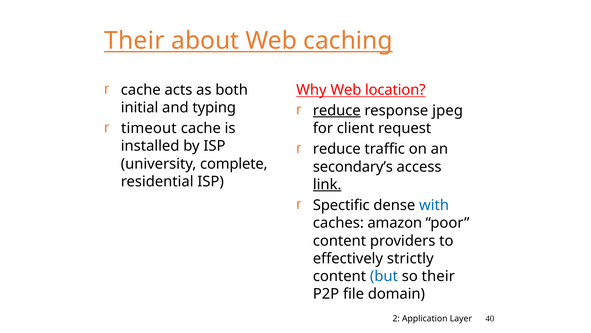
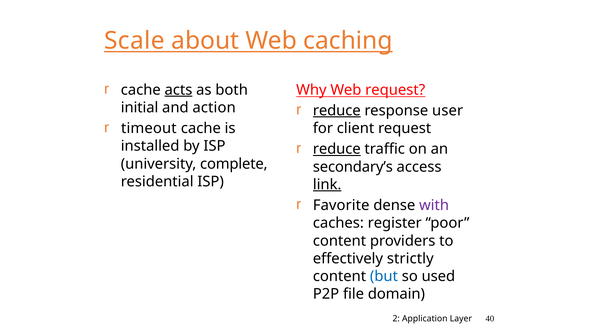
Their at (134, 40): Their -> Scale
acts underline: none -> present
Web location: location -> request
jpeg: jpeg -> user
typing: typing -> action
reduce at (337, 149) underline: none -> present
Spectific: Spectific -> Favorite
with colour: blue -> purple
amazon: amazon -> register
so their: their -> used
